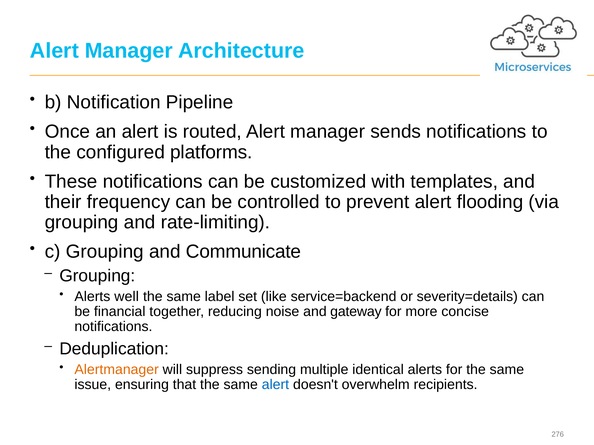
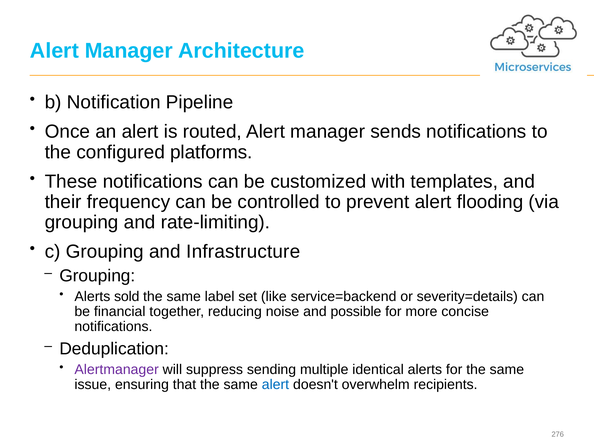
Communicate: Communicate -> Infrastructure
well: well -> sold
gateway: gateway -> possible
Alertmanager colour: orange -> purple
